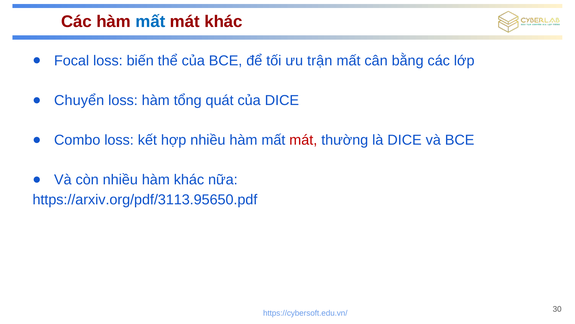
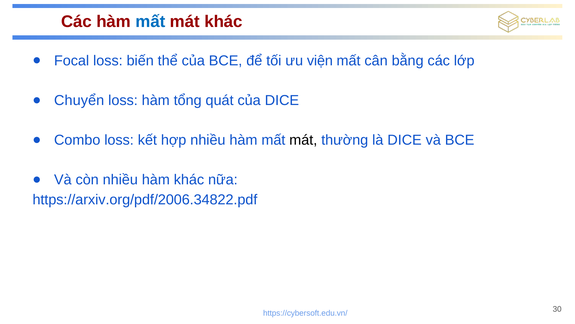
trận: trận -> viện
mát at (303, 140) colour: red -> black
https://arxiv.org/pdf/3113.95650.pdf: https://arxiv.org/pdf/3113.95650.pdf -> https://arxiv.org/pdf/2006.34822.pdf
